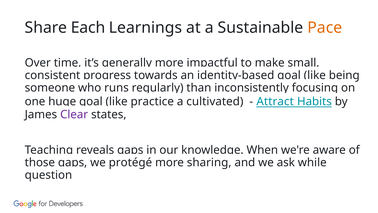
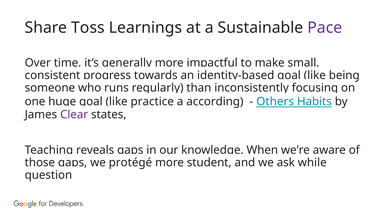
Each: Each -> Toss
Pace colour: orange -> purple
cultivated: cultivated -> according
Attract: Attract -> Others
sharing: sharing -> student
